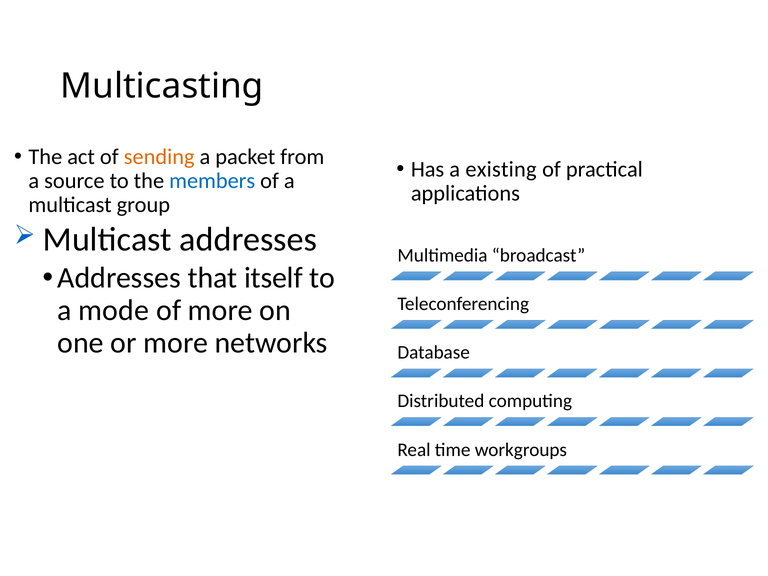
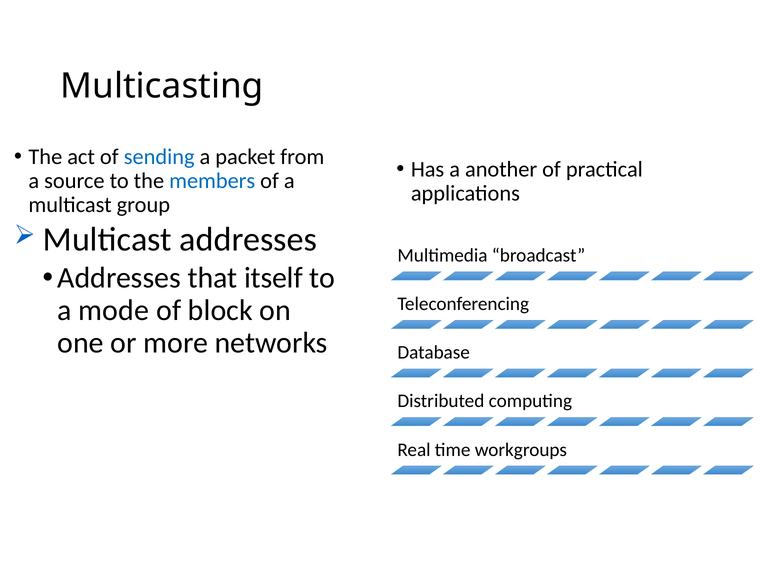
sending colour: orange -> blue
existing: existing -> another
of more: more -> block
